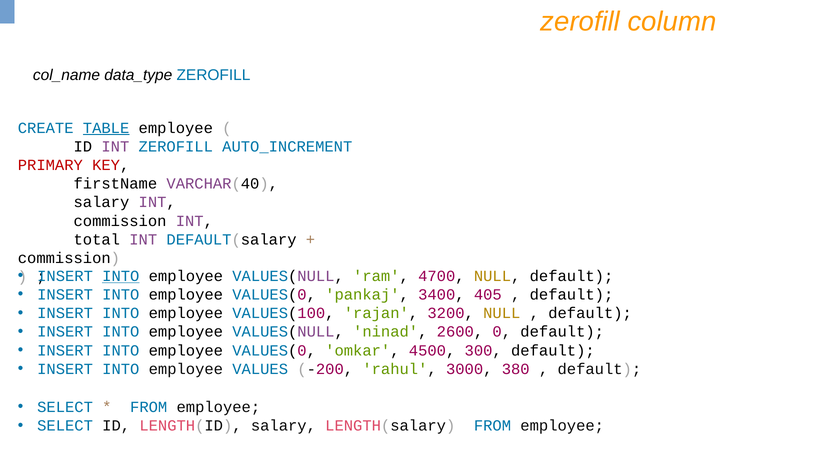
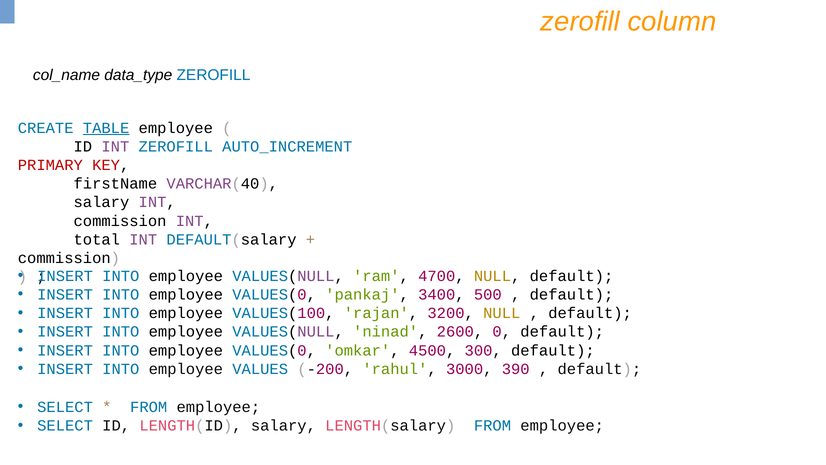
INTO at (121, 276) underline: present -> none
405: 405 -> 500
380: 380 -> 390
